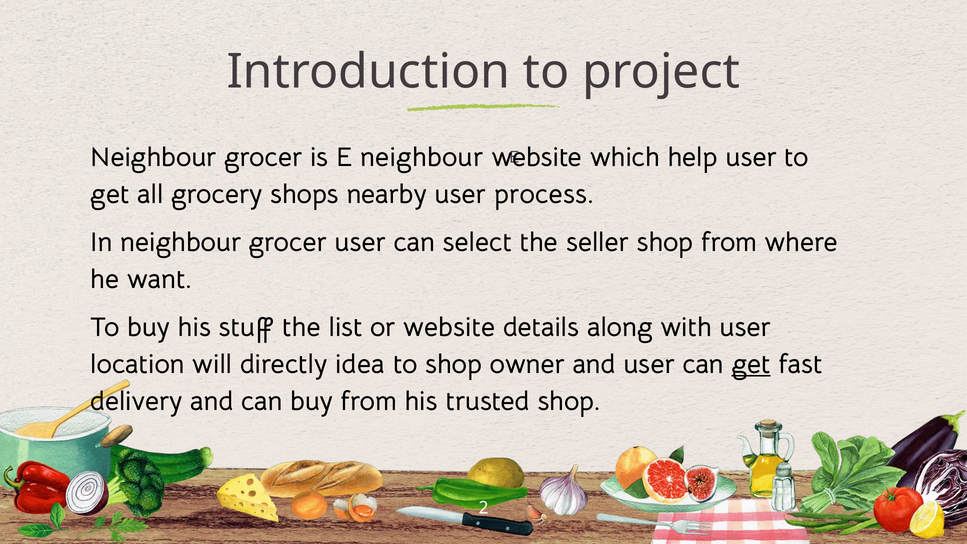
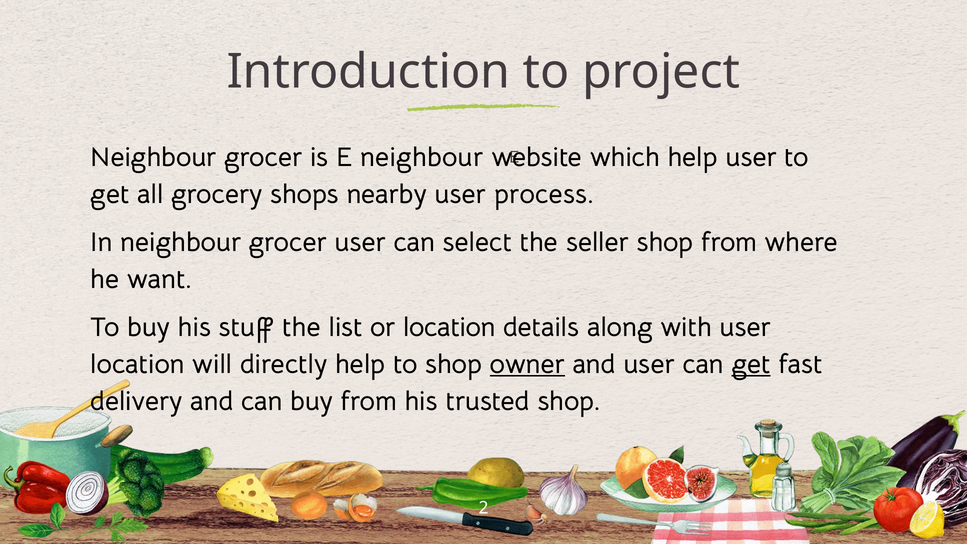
or website: website -> location
directly idea: idea -> help
owner underline: none -> present
